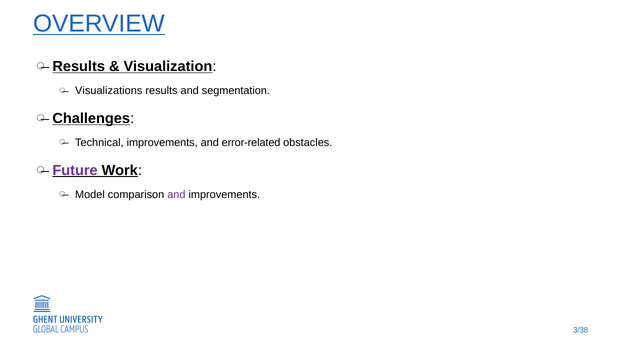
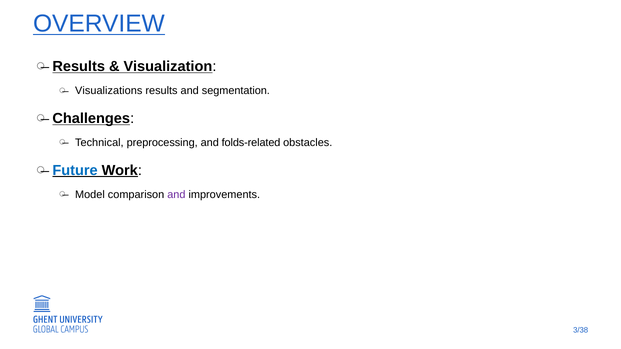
Technical improvements: improvements -> preprocessing
error-related: error-related -> folds-related
Future colour: purple -> blue
